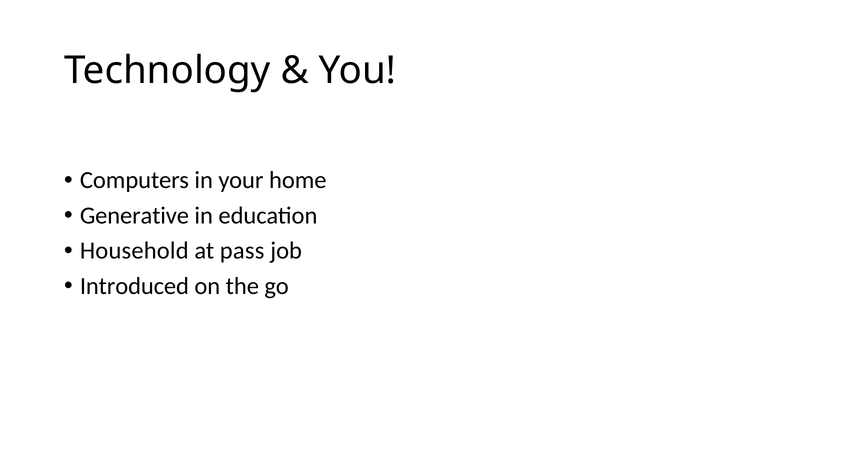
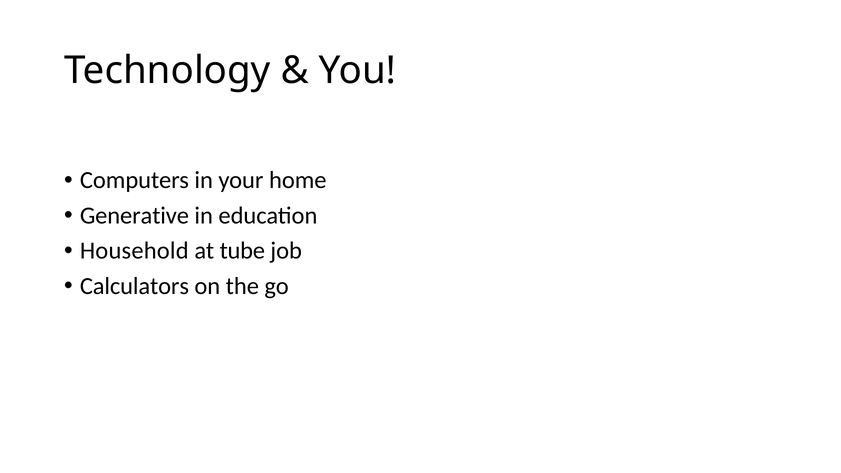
pass: pass -> tube
Introduced: Introduced -> Calculators
